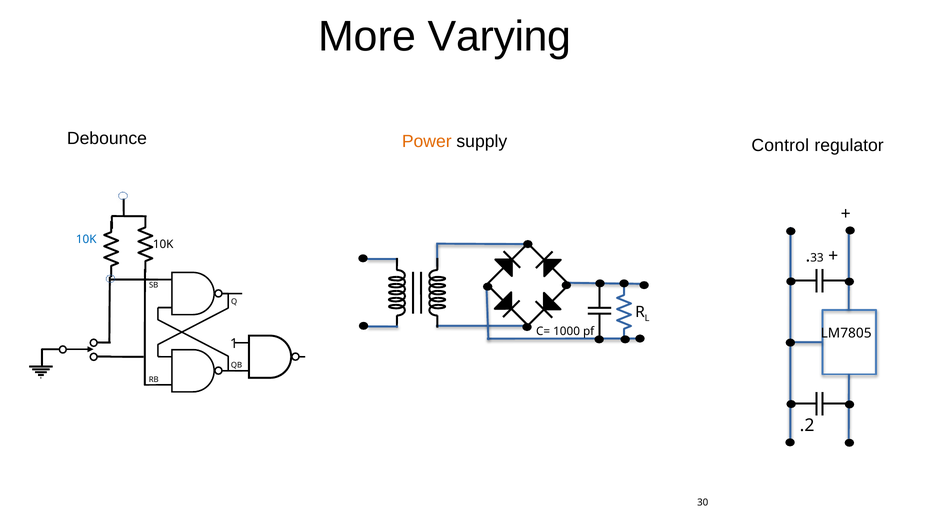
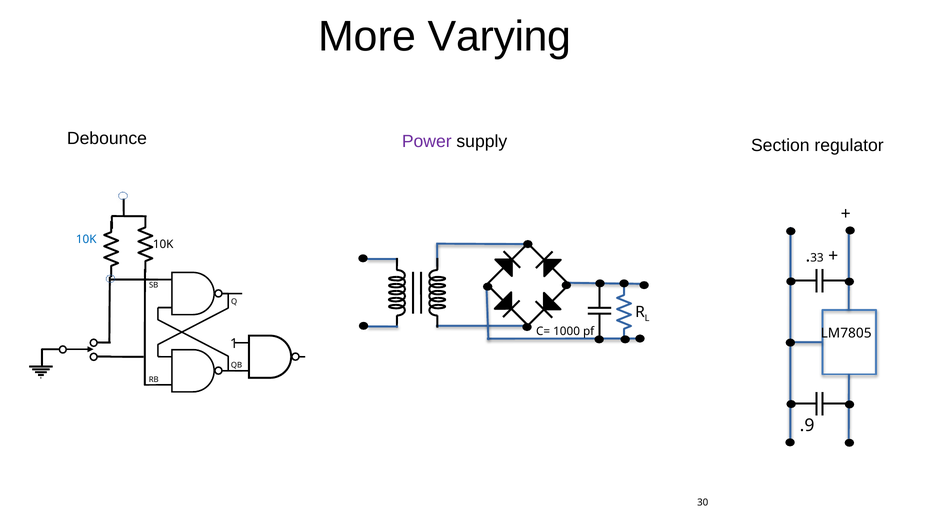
Power colour: orange -> purple
Control: Control -> Section
.2: .2 -> .9
